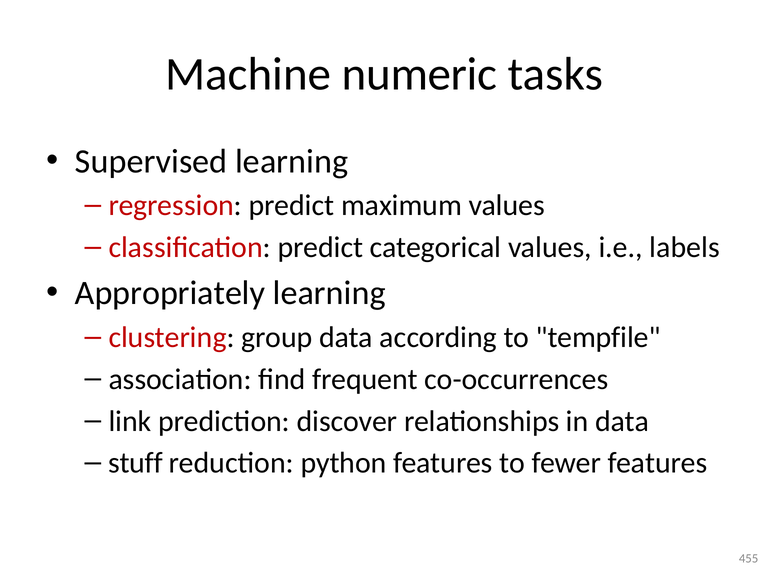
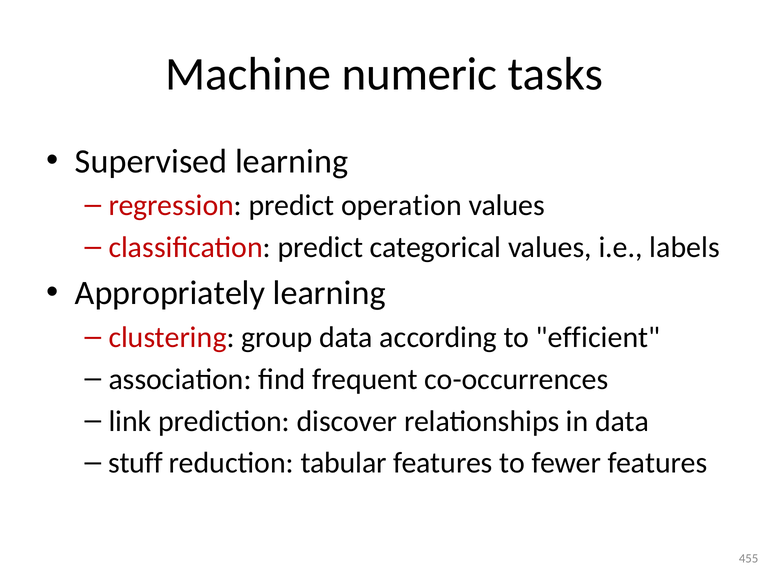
maximum: maximum -> operation
tempfile: tempfile -> efficient
python: python -> tabular
